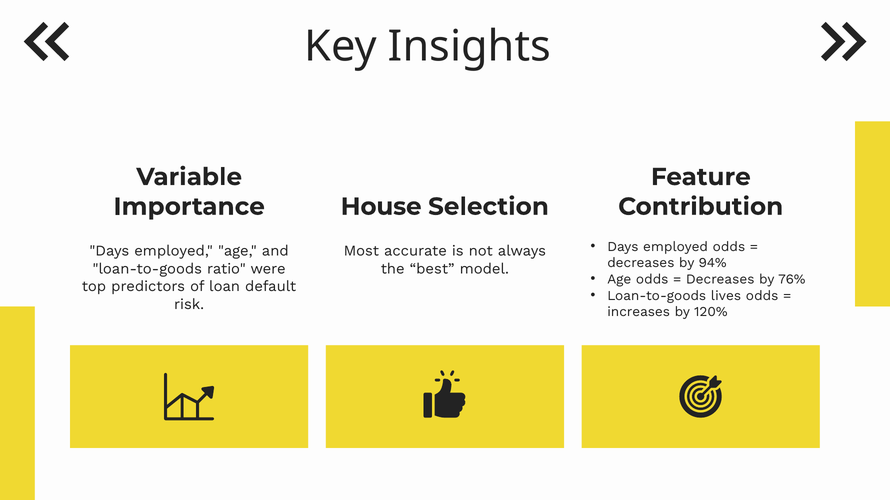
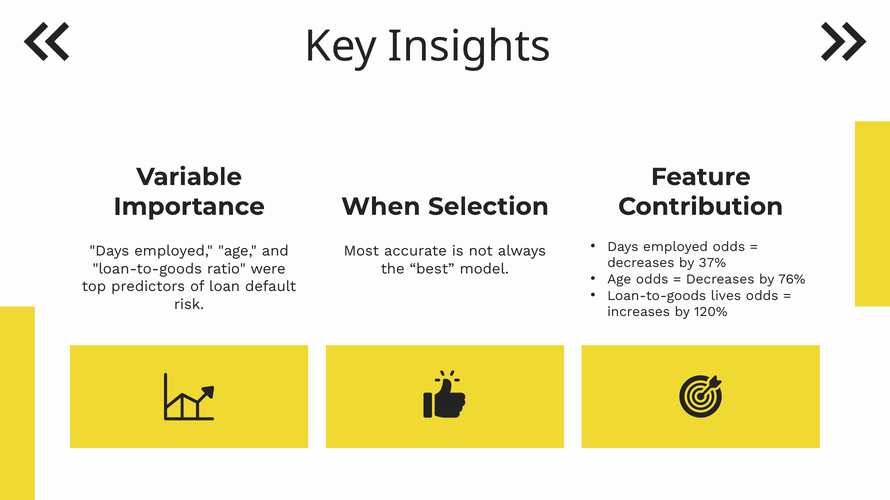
House: House -> When
94%: 94% -> 37%
